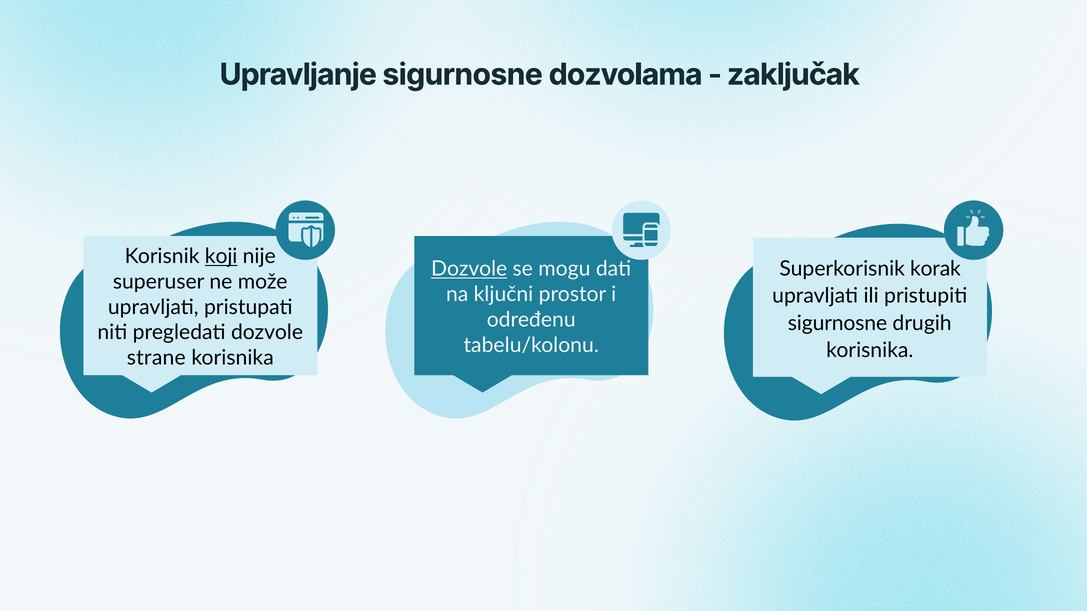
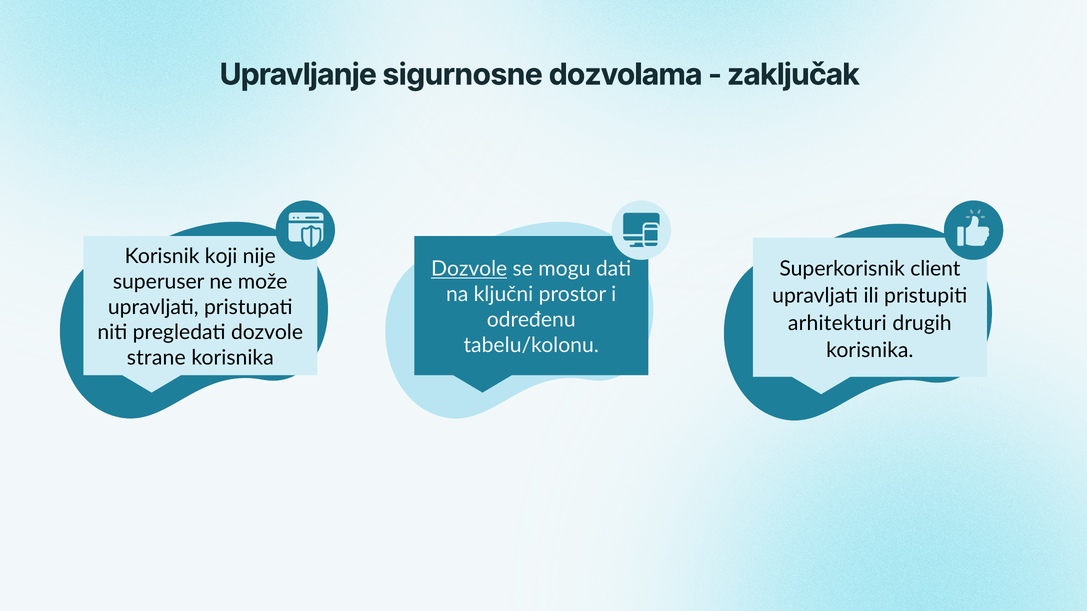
koji underline: present -> none
korak: korak -> client
sigurnosne at (838, 323): sigurnosne -> arhitekturi
